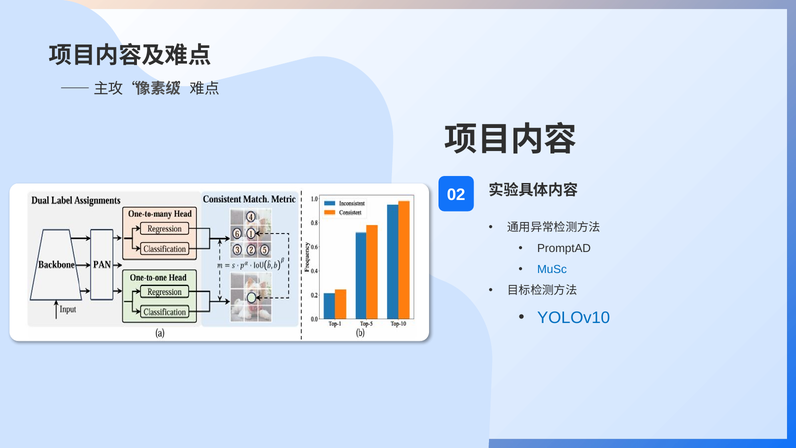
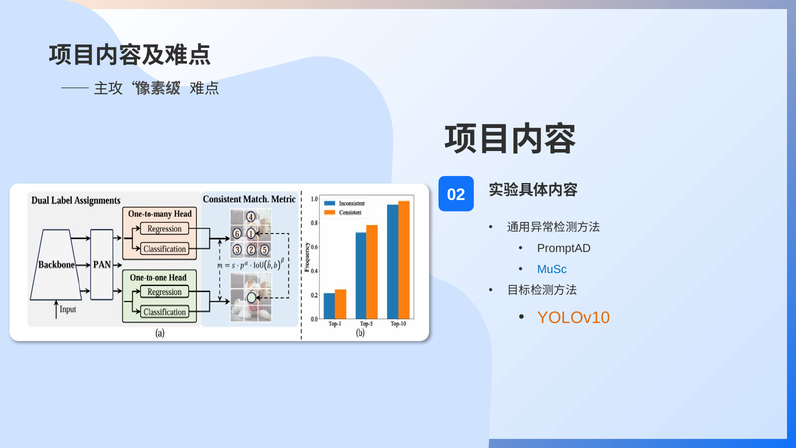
YOLOv10 colour: blue -> orange
